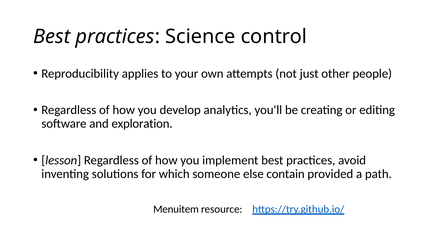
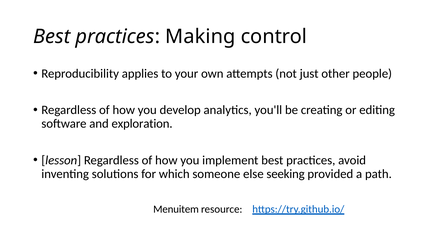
Science: Science -> Making
contain: contain -> seeking
